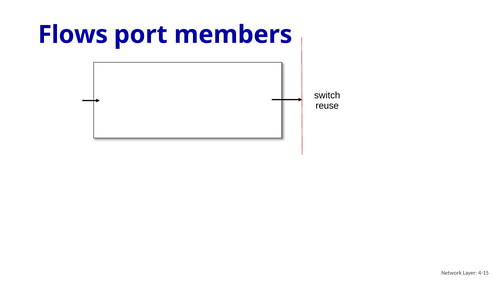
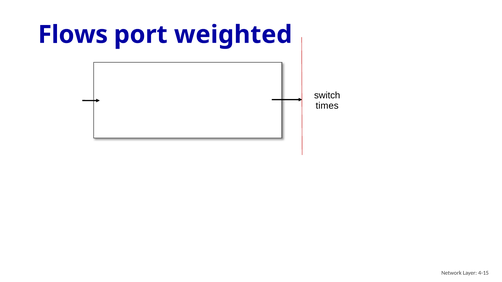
members: members -> weighted
reuse: reuse -> times
